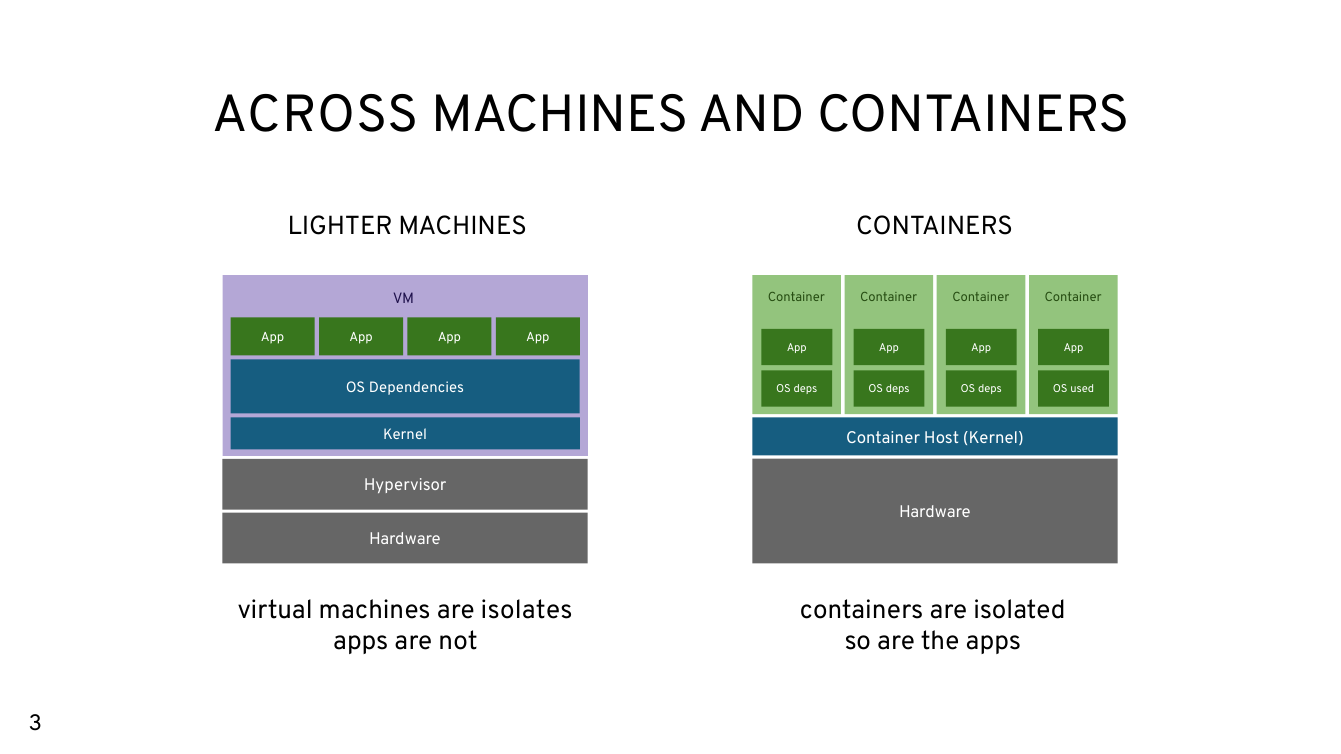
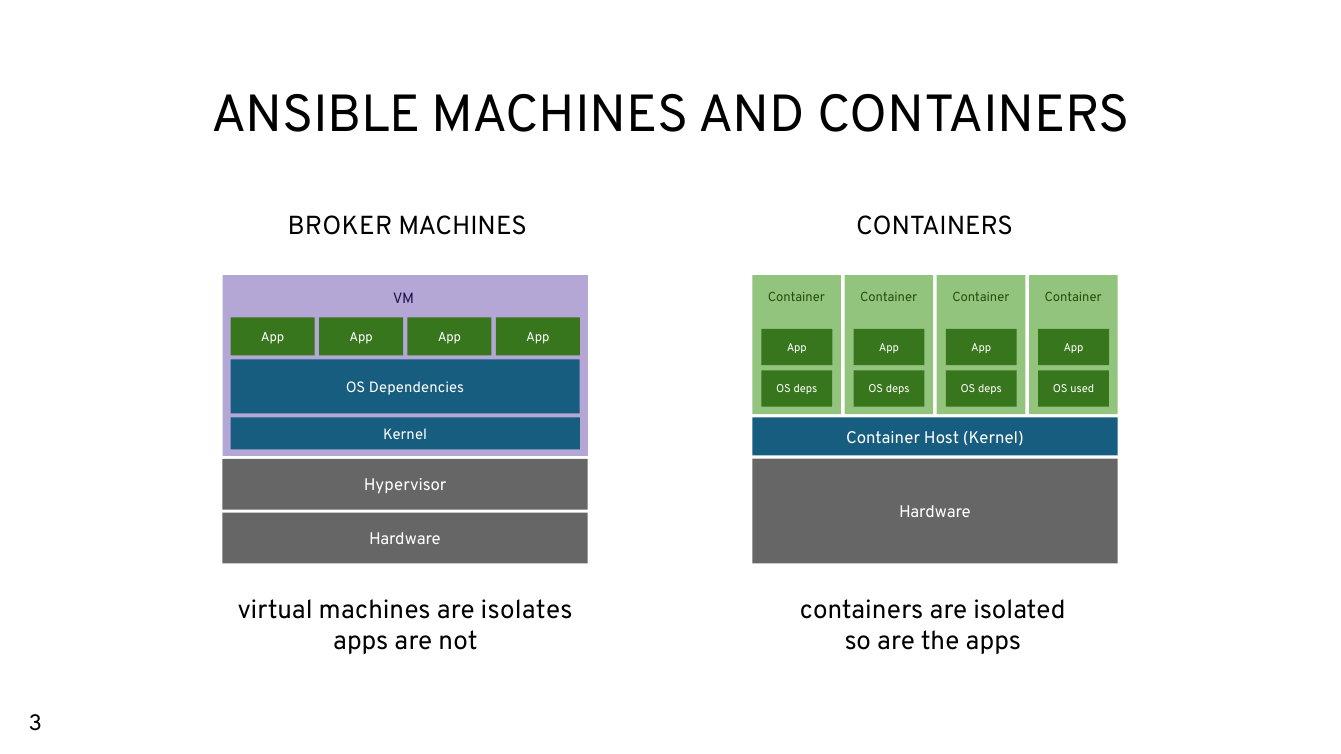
ACROSS: ACROSS -> ANSIBLE
LIGHTER: LIGHTER -> BROKER
